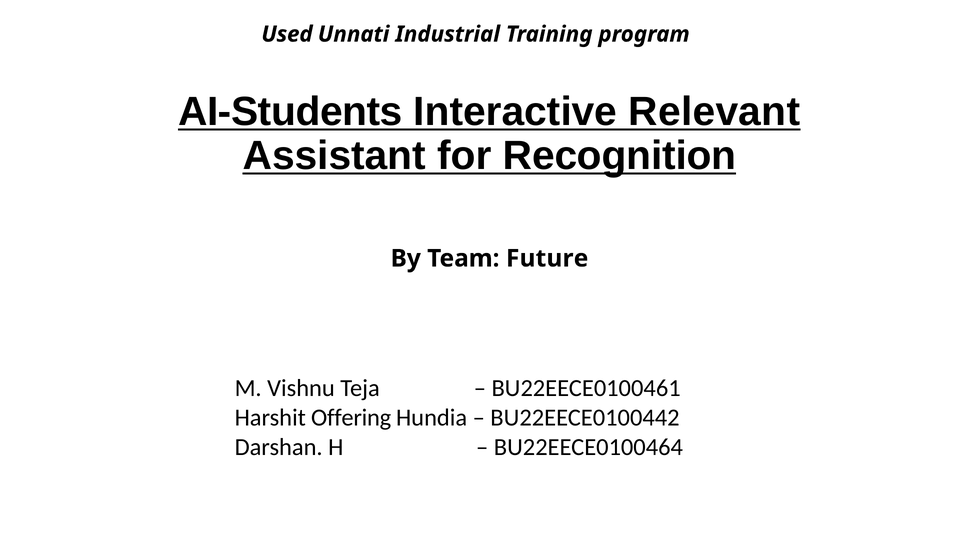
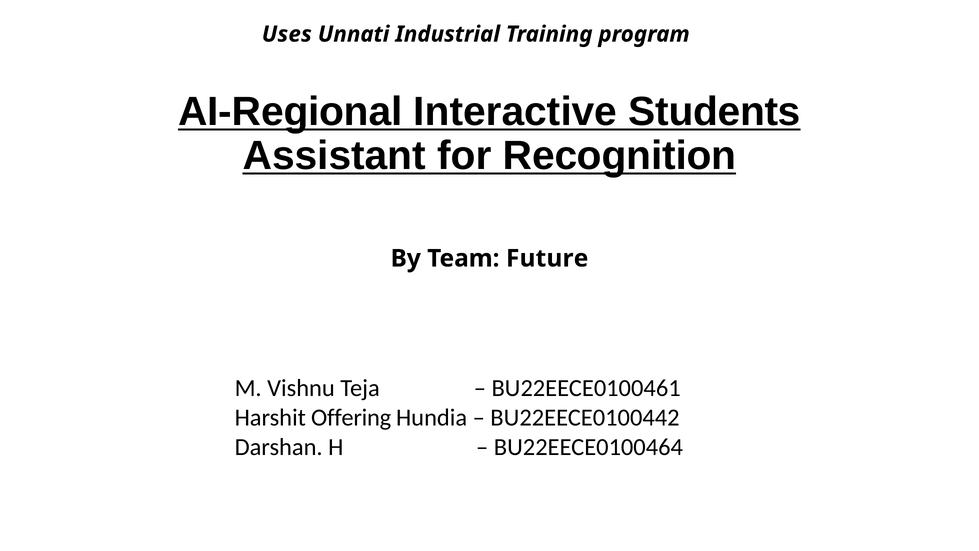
Used: Used -> Uses
AI-Students: AI-Students -> AI-Regional
Relevant: Relevant -> Students
